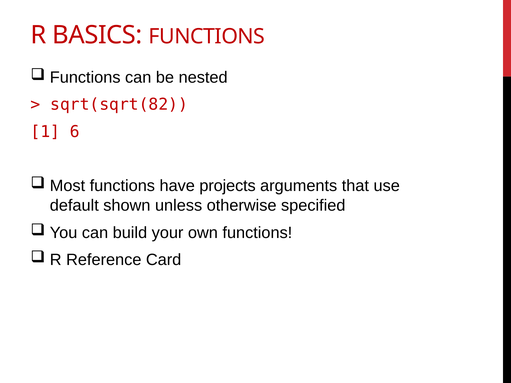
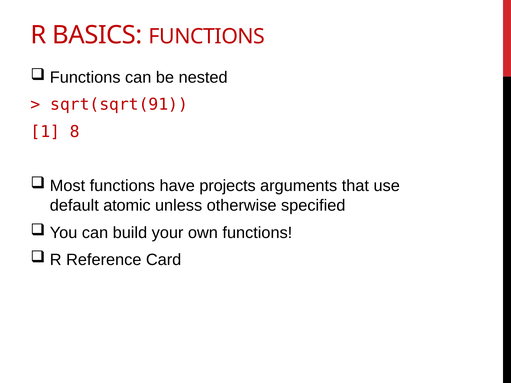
sqrt(sqrt(82: sqrt(sqrt(82 -> sqrt(sqrt(91
6: 6 -> 8
shown: shown -> atomic
